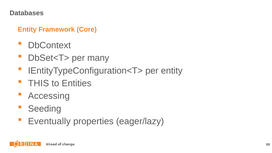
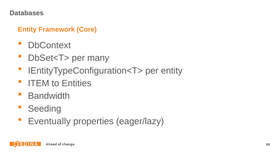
THIS: THIS -> ITEM
Accessing: Accessing -> Bandwidth
